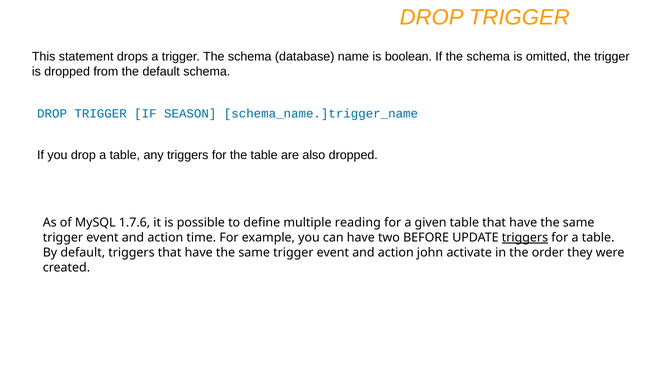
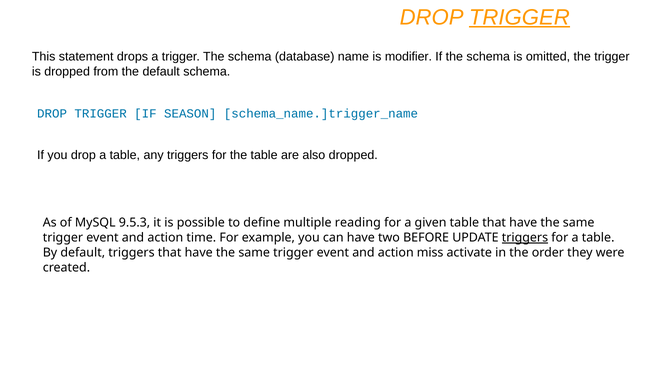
TRIGGER at (519, 17) underline: none -> present
boolean: boolean -> modifier
1.7.6: 1.7.6 -> 9.5.3
john: john -> miss
